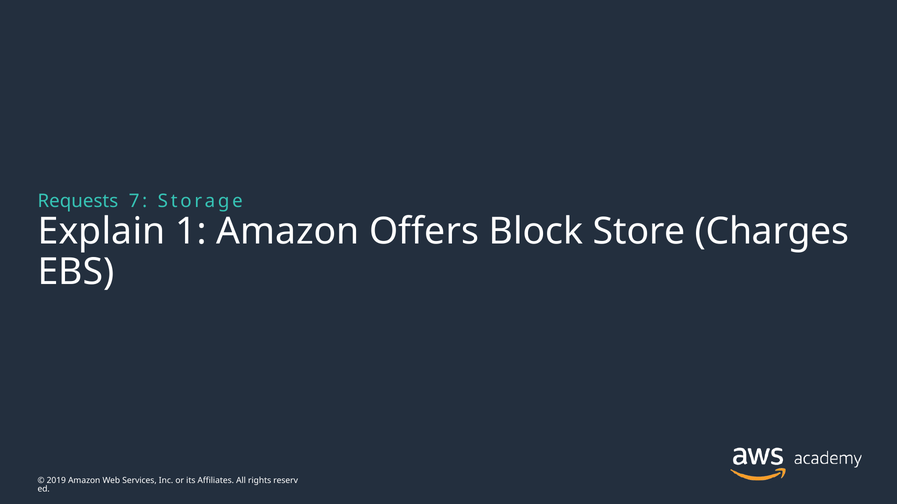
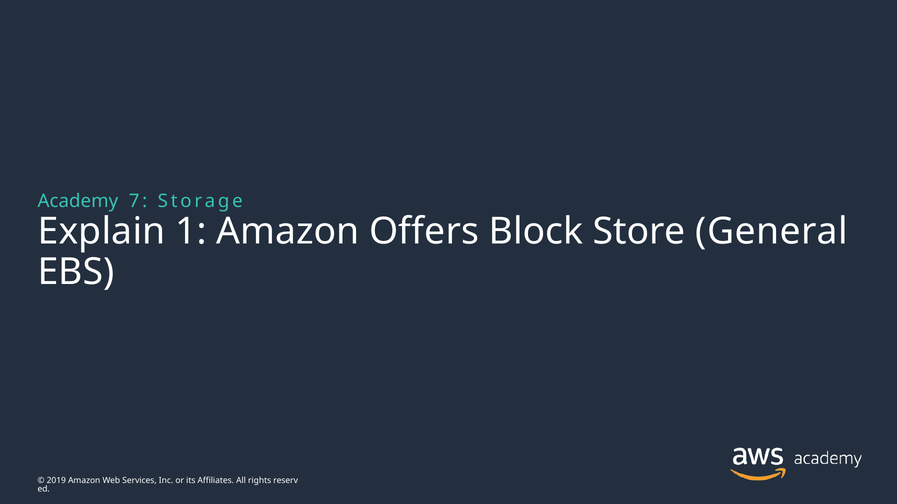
Requests: Requests -> Academy
Charges: Charges -> General
